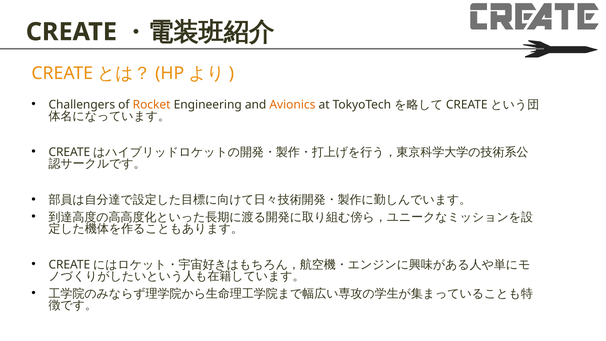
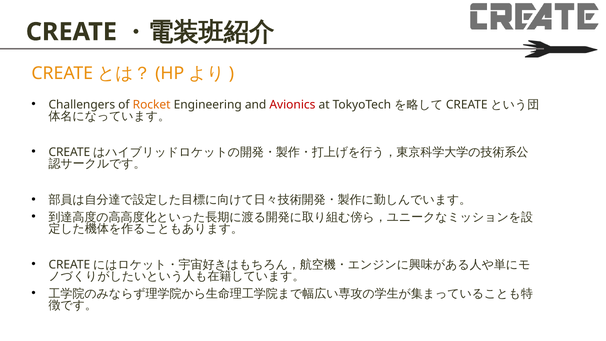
Avionics colour: orange -> red
